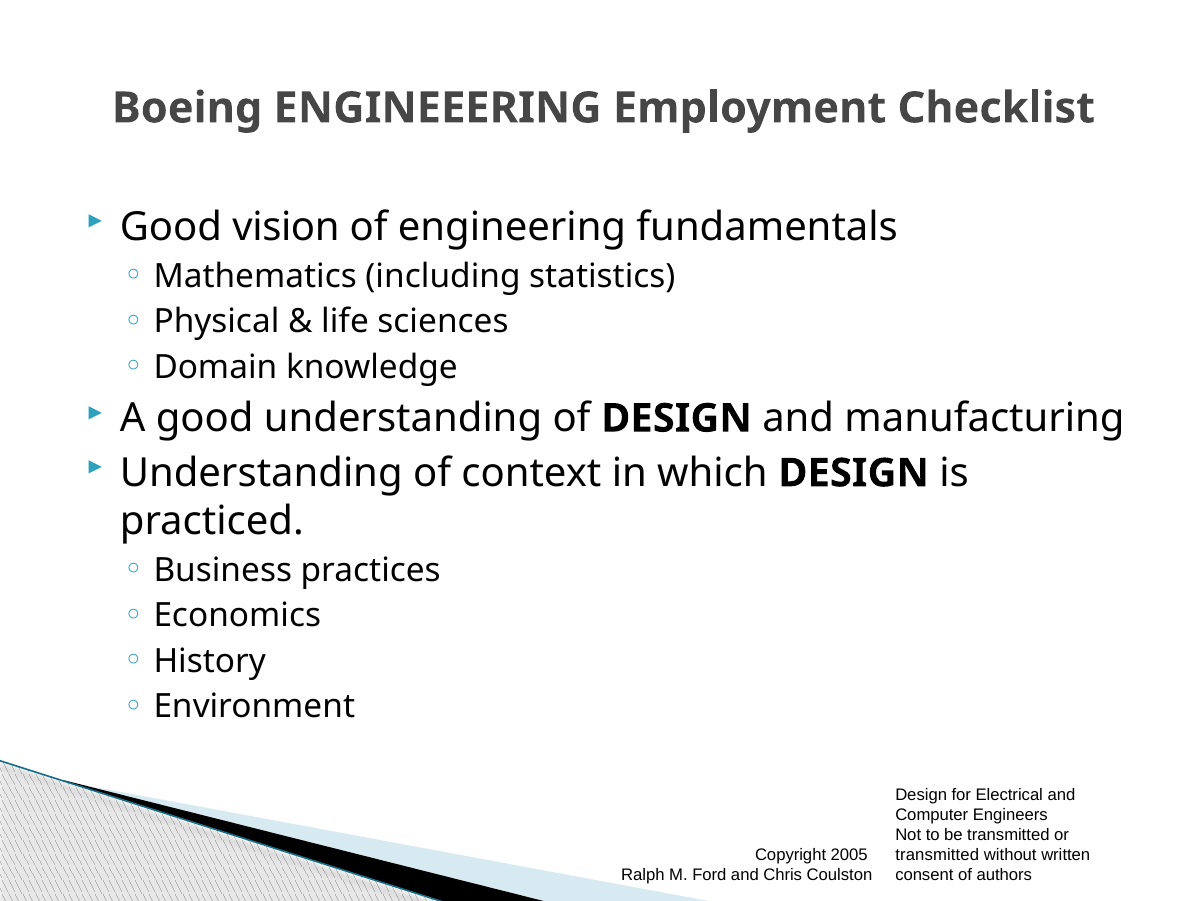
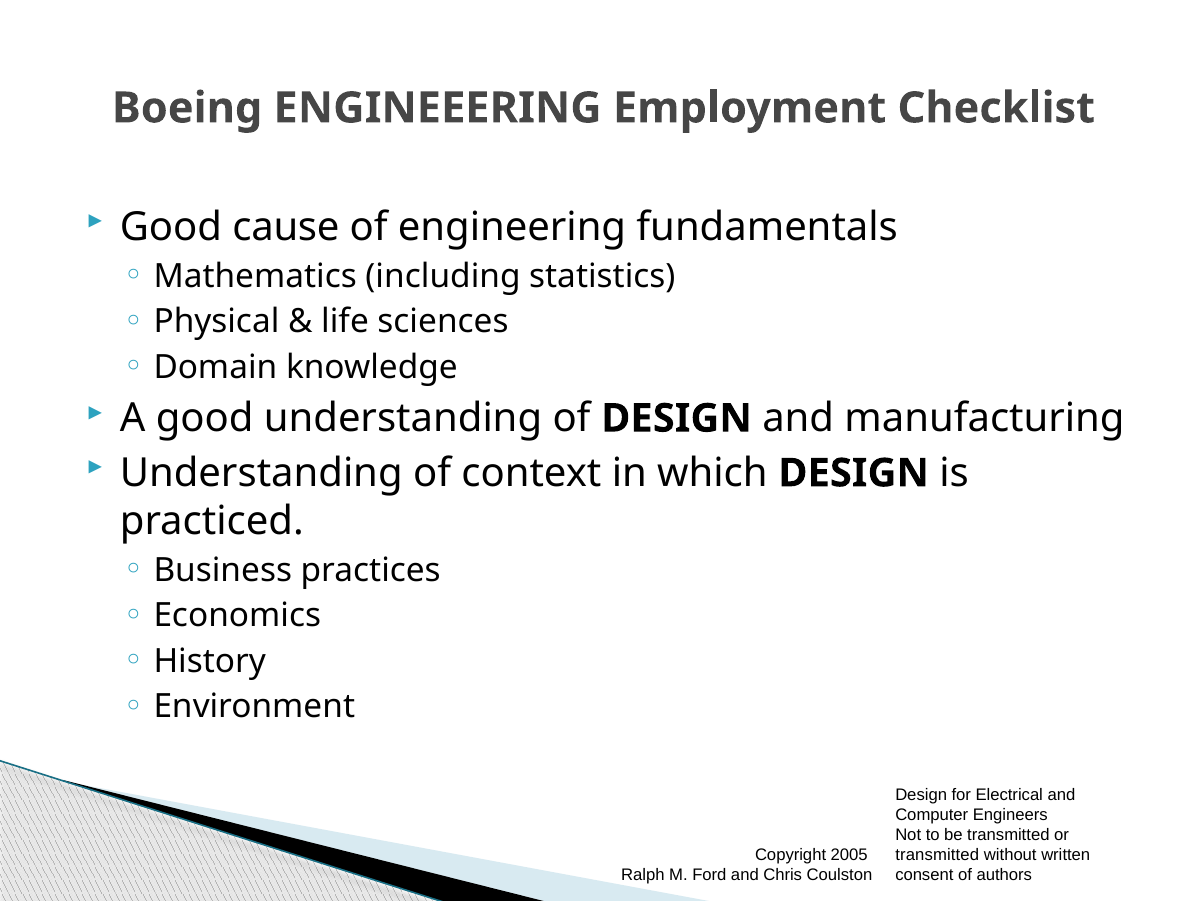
vision: vision -> cause
